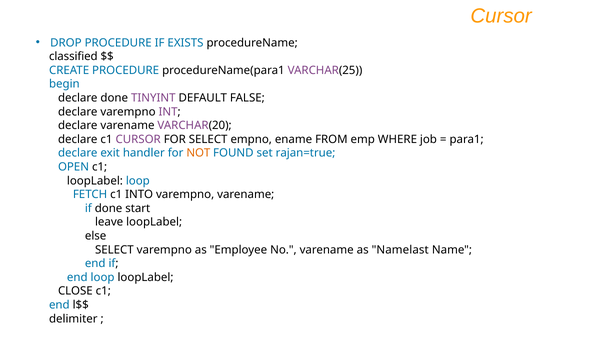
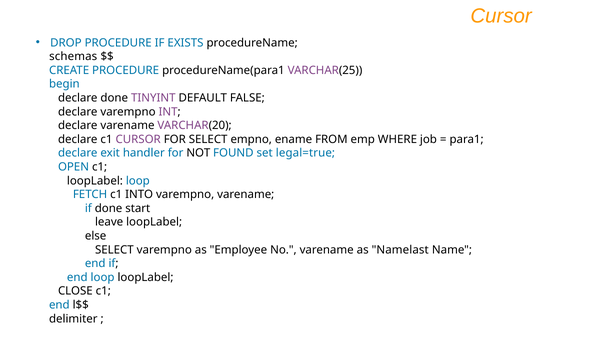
classified: classified -> schemas
NOT colour: orange -> black
rajan=true: rajan=true -> legal=true
